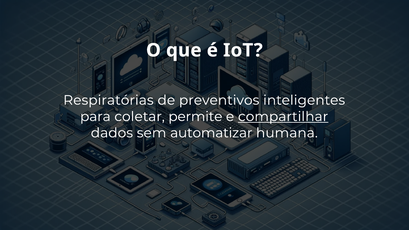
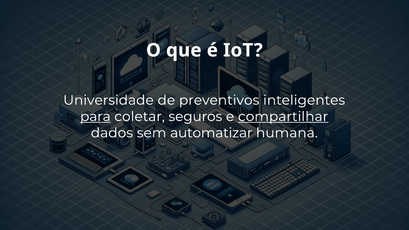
Respiratórias: Respiratórias -> Universidade
para underline: none -> present
permite: permite -> seguros
